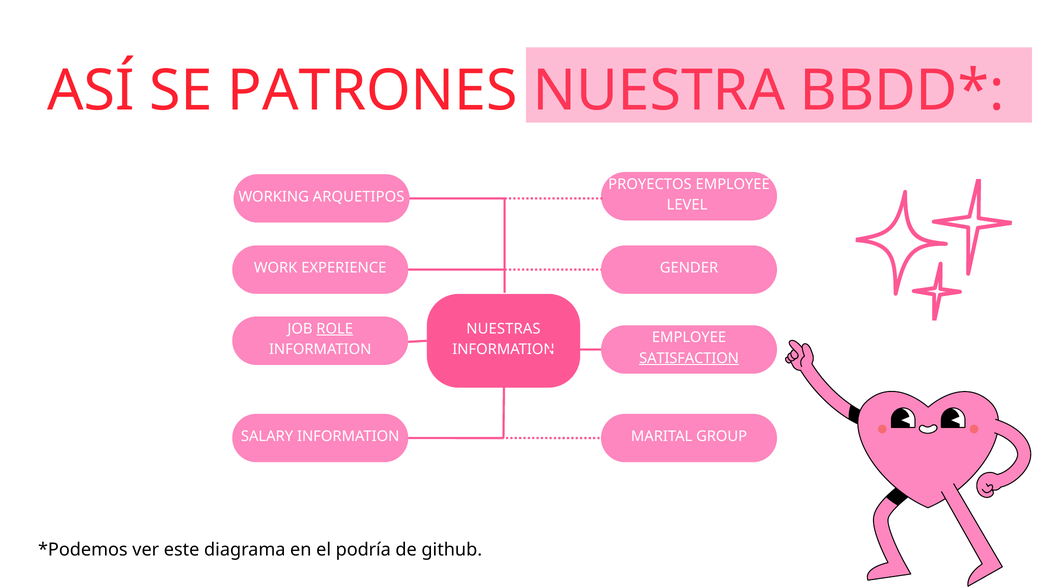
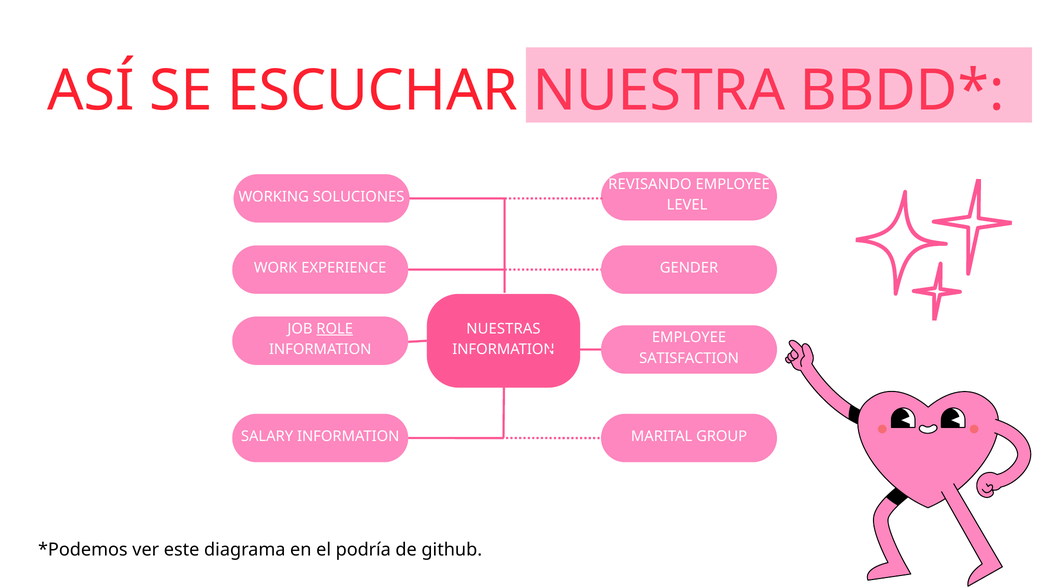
PATRONES: PATRONES -> ESCUCHAR
PROYECTOS: PROYECTOS -> REVISANDO
ARQUETIPOS: ARQUETIPOS -> SOLUCIONES
SATISFACTION underline: present -> none
